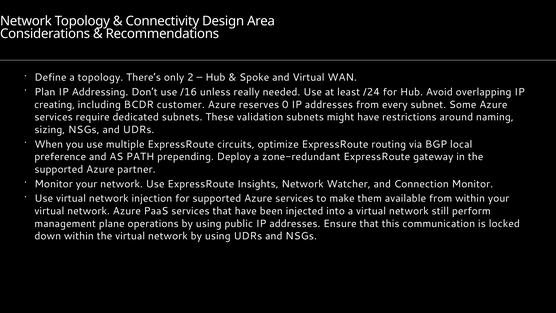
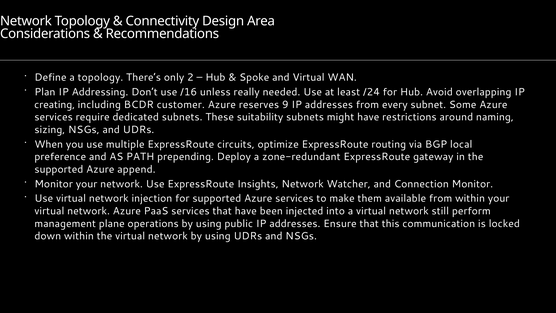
0: 0 -> 9
validation: validation -> suitability
partner: partner -> append
